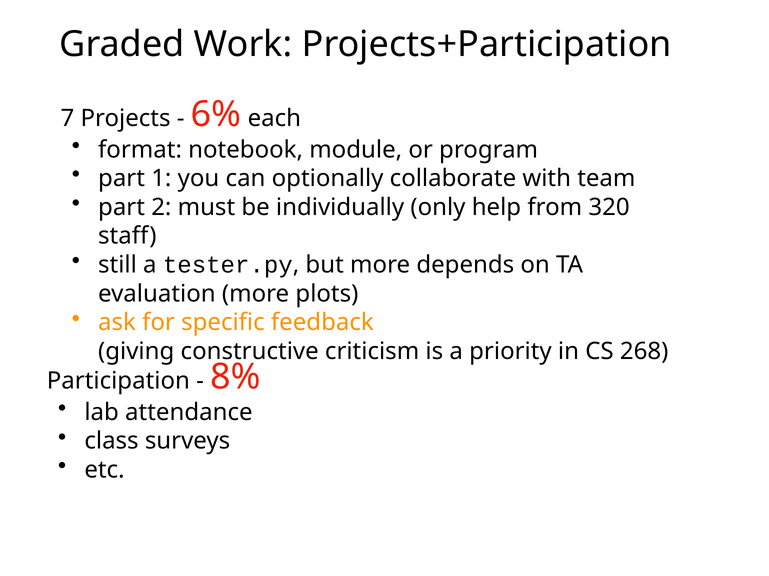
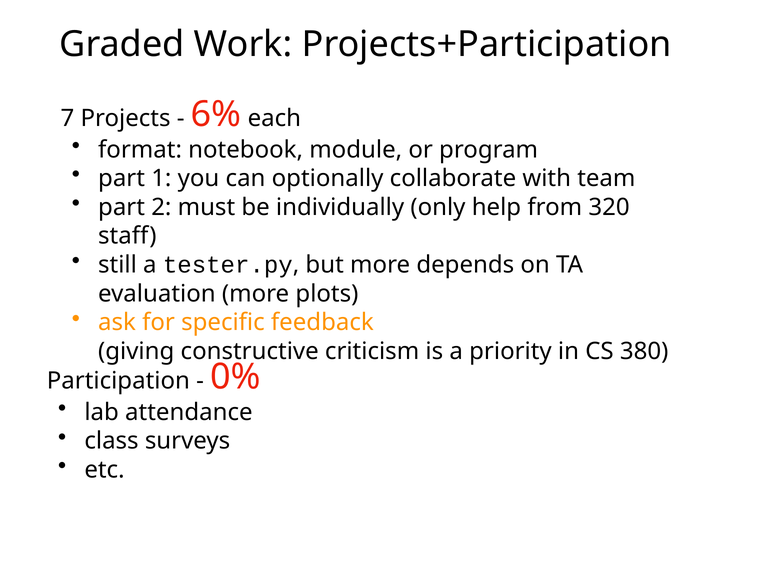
268: 268 -> 380
8%: 8% -> 0%
